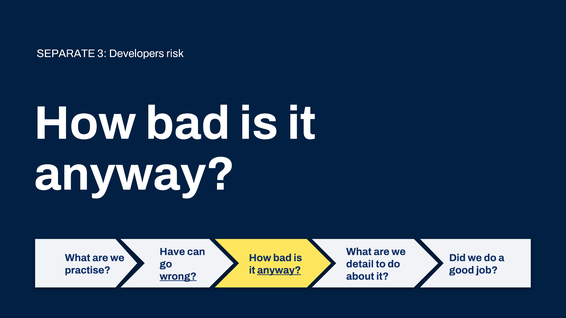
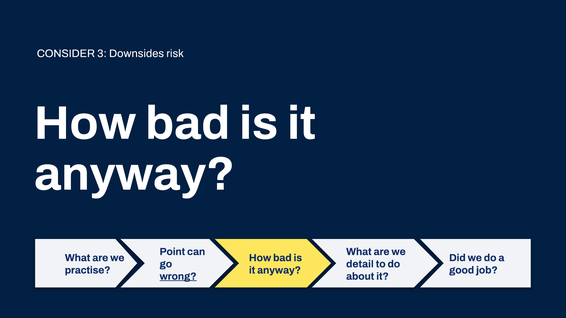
SEPARATE: SEPARATE -> CONSIDER
Developers: Developers -> Downsides
Have: Have -> Point
anyway at (279, 270) underline: present -> none
